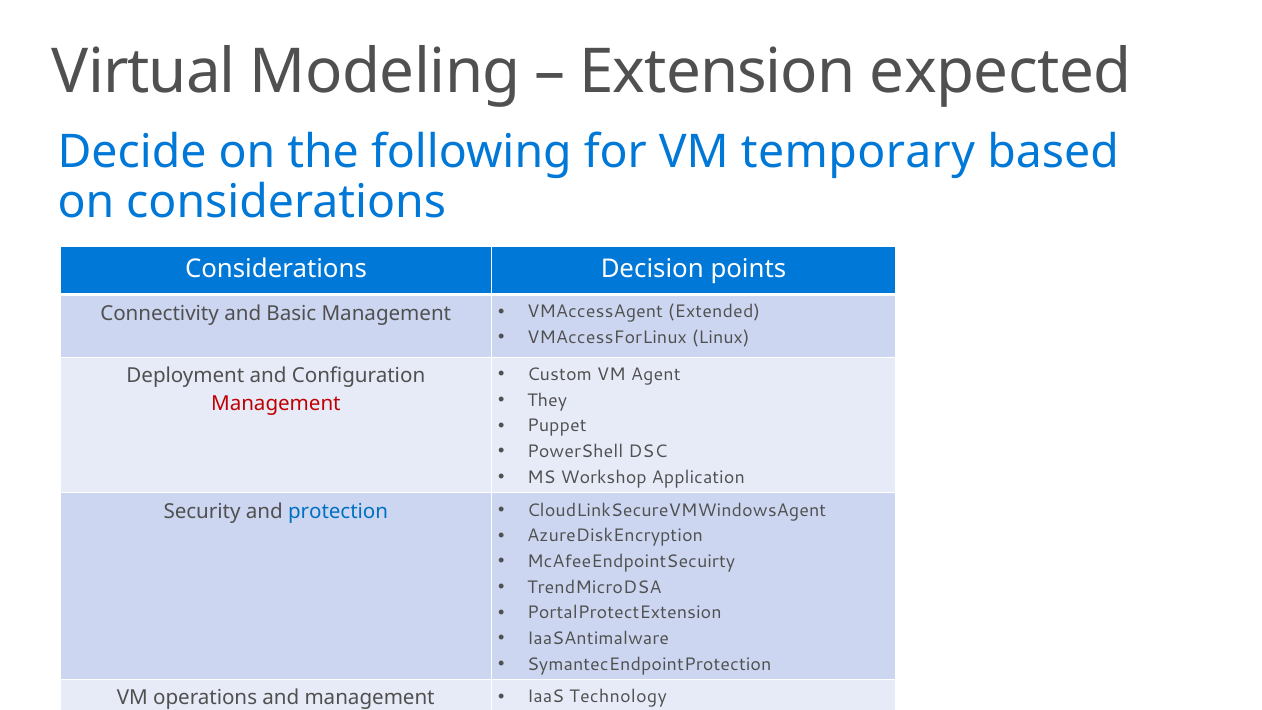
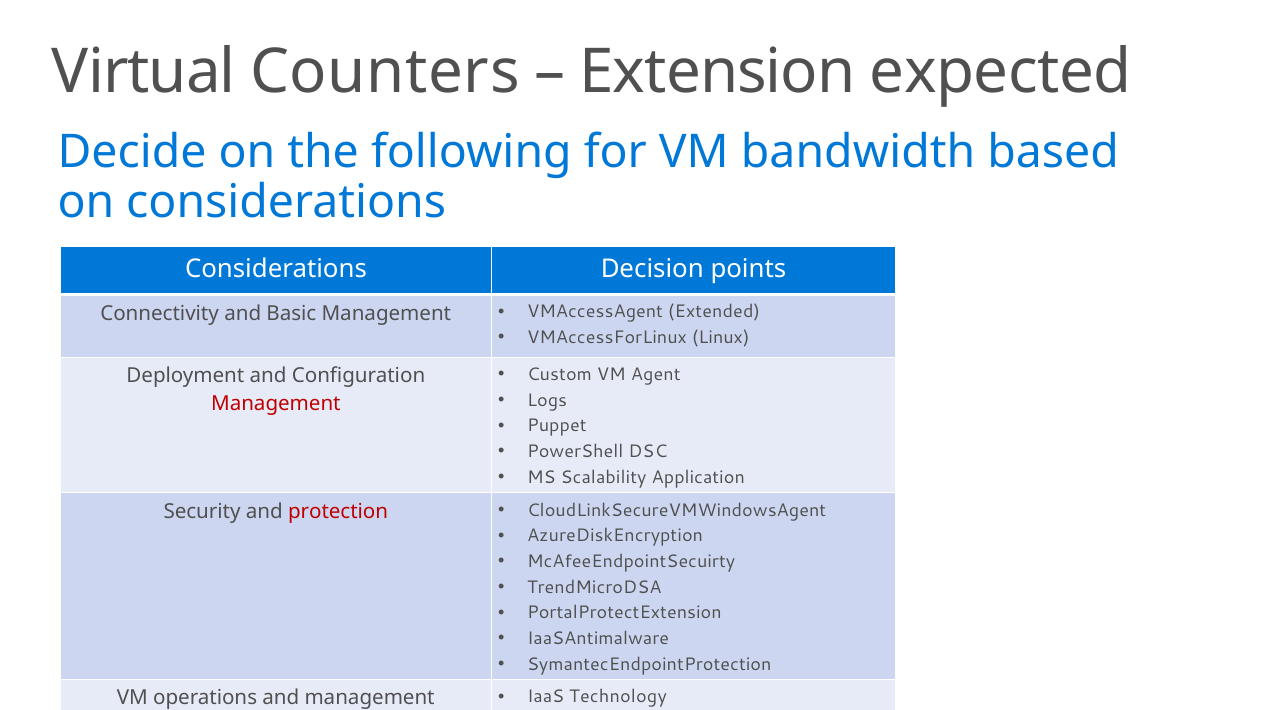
Modeling: Modeling -> Counters
temporary: temporary -> bandwidth
They: They -> Logs
Workshop: Workshop -> Scalability
protection colour: blue -> red
